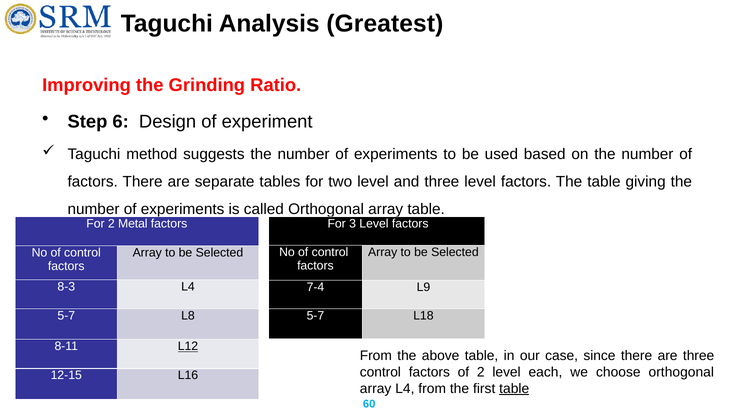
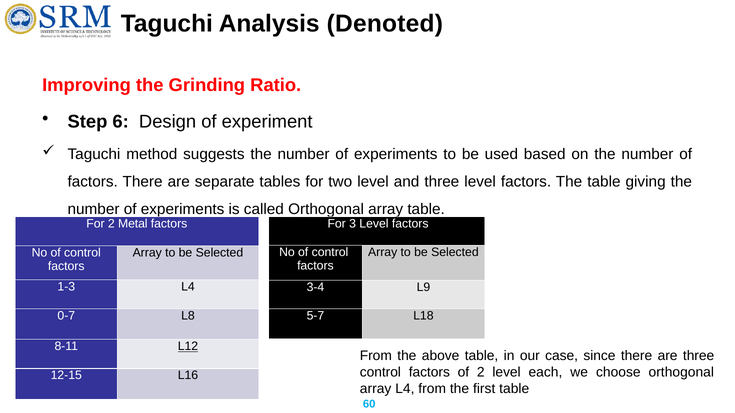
Greatest: Greatest -> Denoted
8-3: 8-3 -> 1-3
7-4: 7-4 -> 3-4
5-7 at (66, 316): 5-7 -> 0-7
table at (514, 389) underline: present -> none
